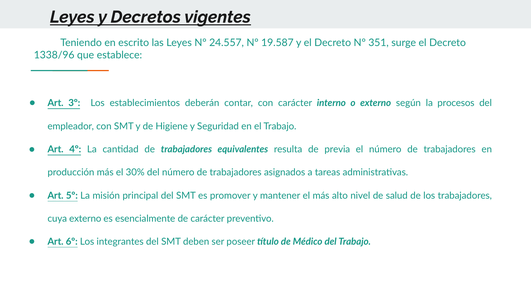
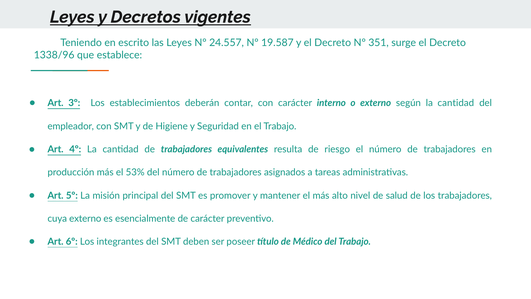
según la procesos: procesos -> cantidad
previa: previa -> riesgo
30%: 30% -> 53%
